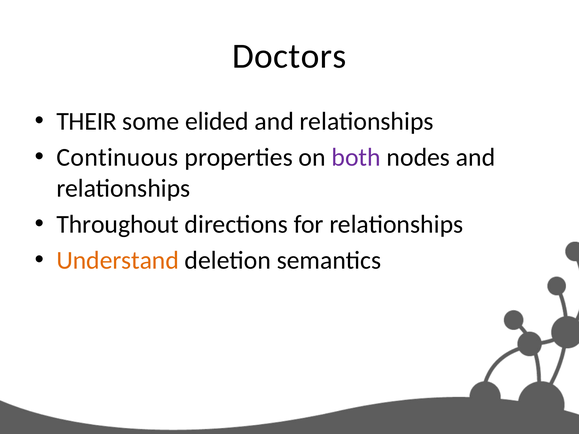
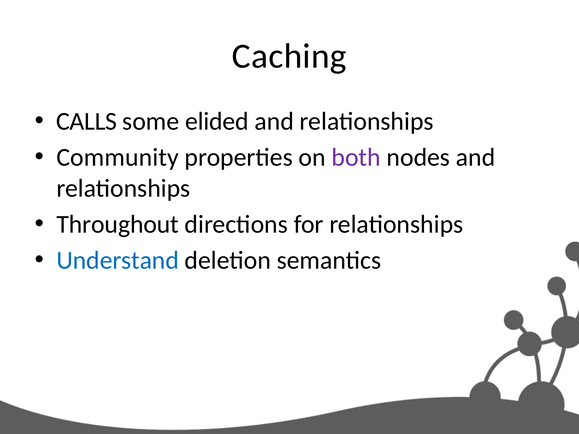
Doctors: Doctors -> Caching
THEIR: THEIR -> CALLS
Continuous: Continuous -> Community
Understand colour: orange -> blue
